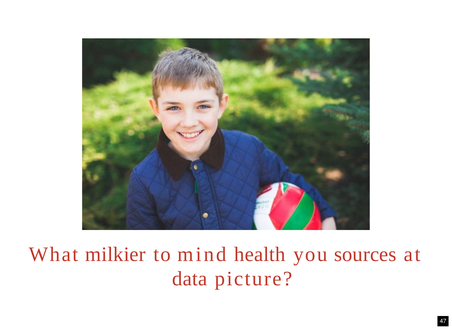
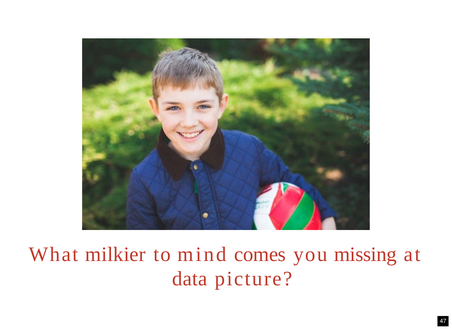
health: health -> comes
sources: sources -> missing
